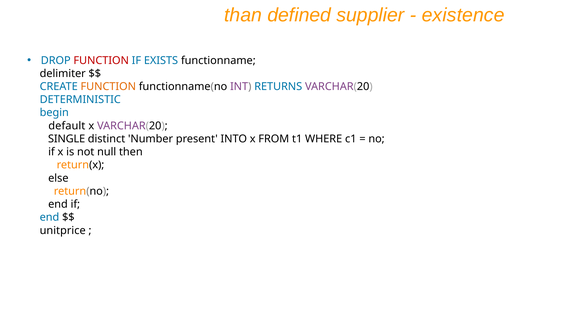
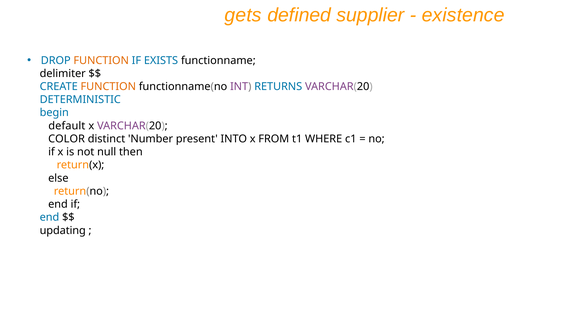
than: than -> gets
FUNCTION at (101, 60) colour: red -> orange
SINGLE: SINGLE -> COLOR
unitprice: unitprice -> updating
